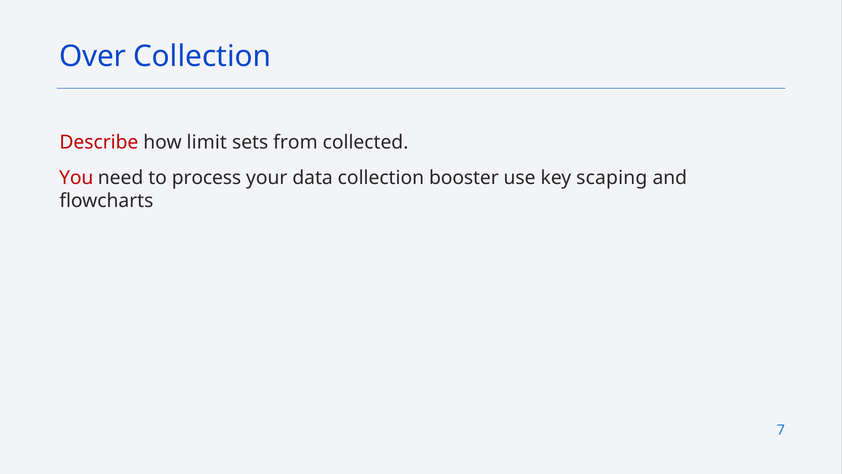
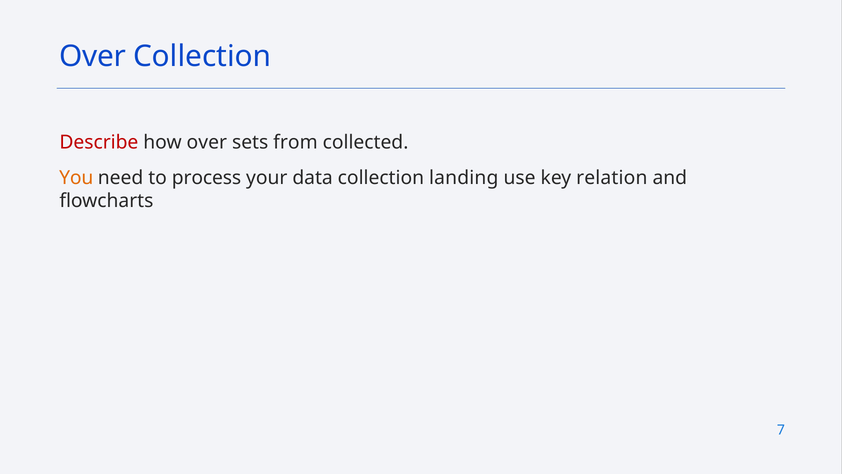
how limit: limit -> over
You colour: red -> orange
booster: booster -> landing
scaping: scaping -> relation
